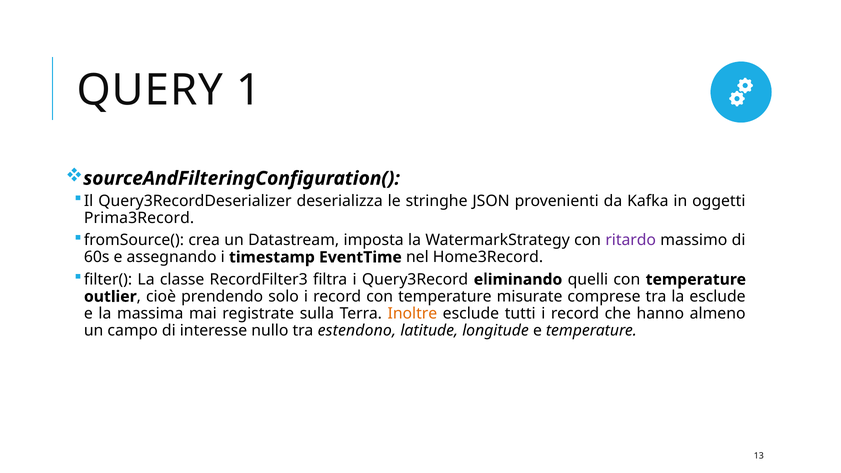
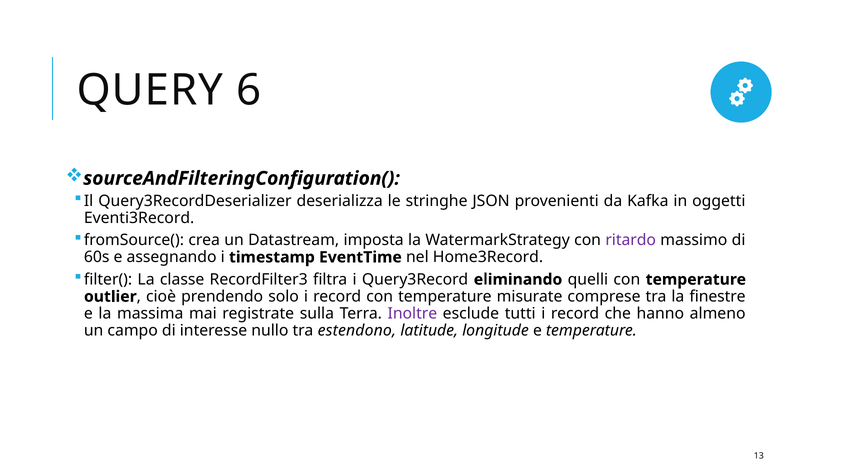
1: 1 -> 6
Prima3Record: Prima3Record -> Eventi3Record
la esclude: esclude -> finestre
Inoltre colour: orange -> purple
